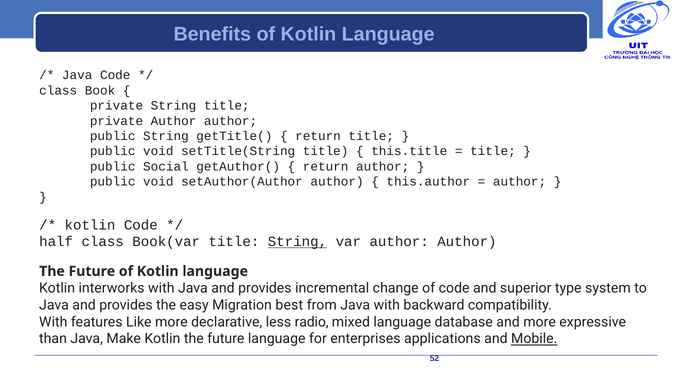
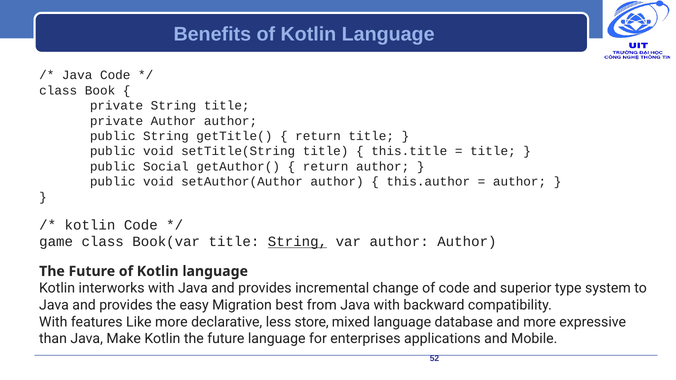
half: half -> game
radio: radio -> store
Mobile underline: present -> none
